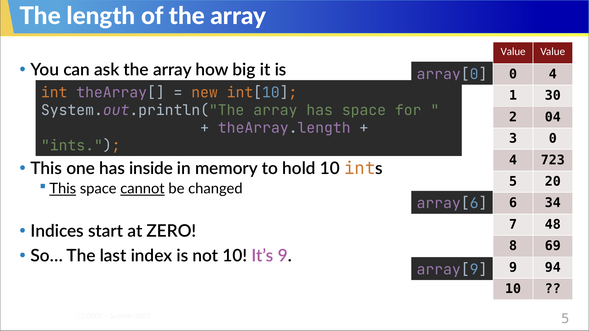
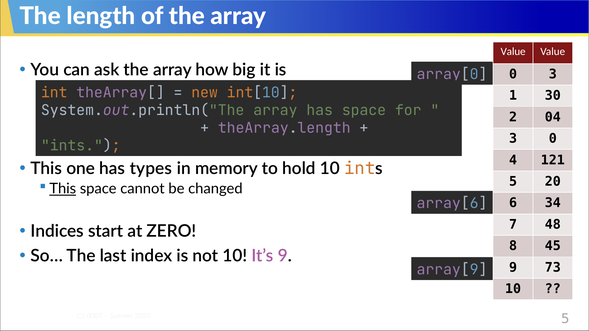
4 at (553, 74): 4 -> 3
723: 723 -> 121
inside: inside -> types
cannot underline: present -> none
69: 69 -> 45
94: 94 -> 73
